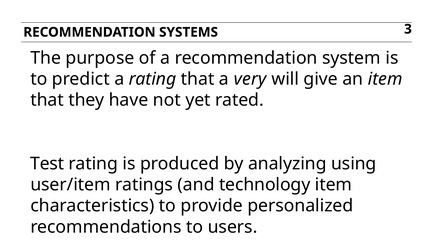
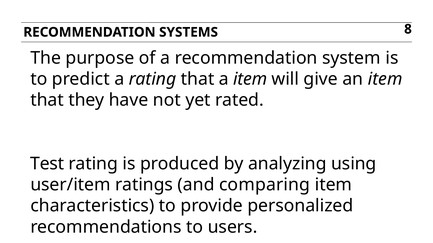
3: 3 -> 8
a very: very -> item
technology: technology -> comparing
